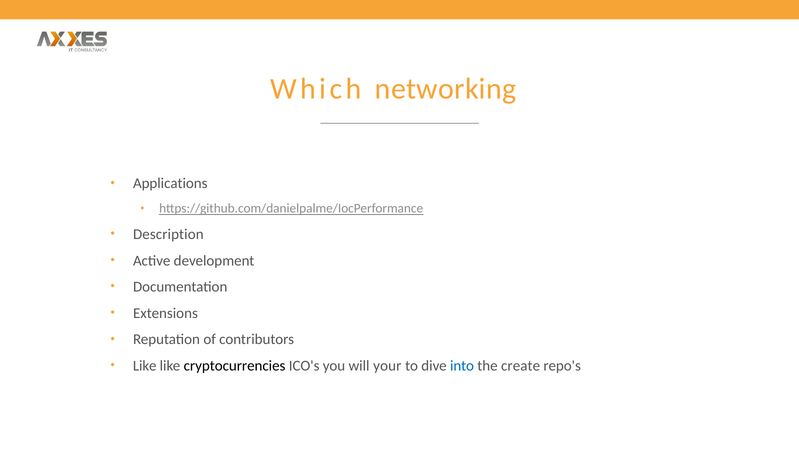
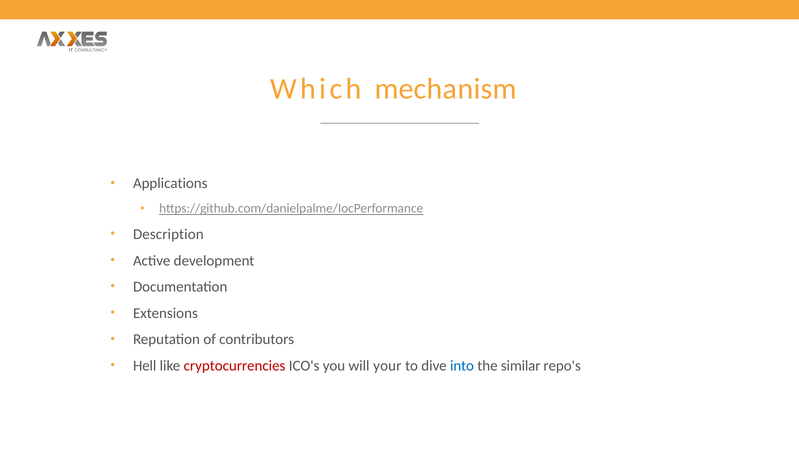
networking: networking -> mechanism
Like at (145, 366): Like -> Hell
cryptocurrencies colour: black -> red
create: create -> similar
